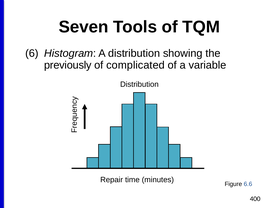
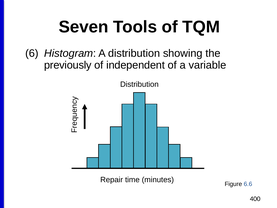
complicated: complicated -> independent
